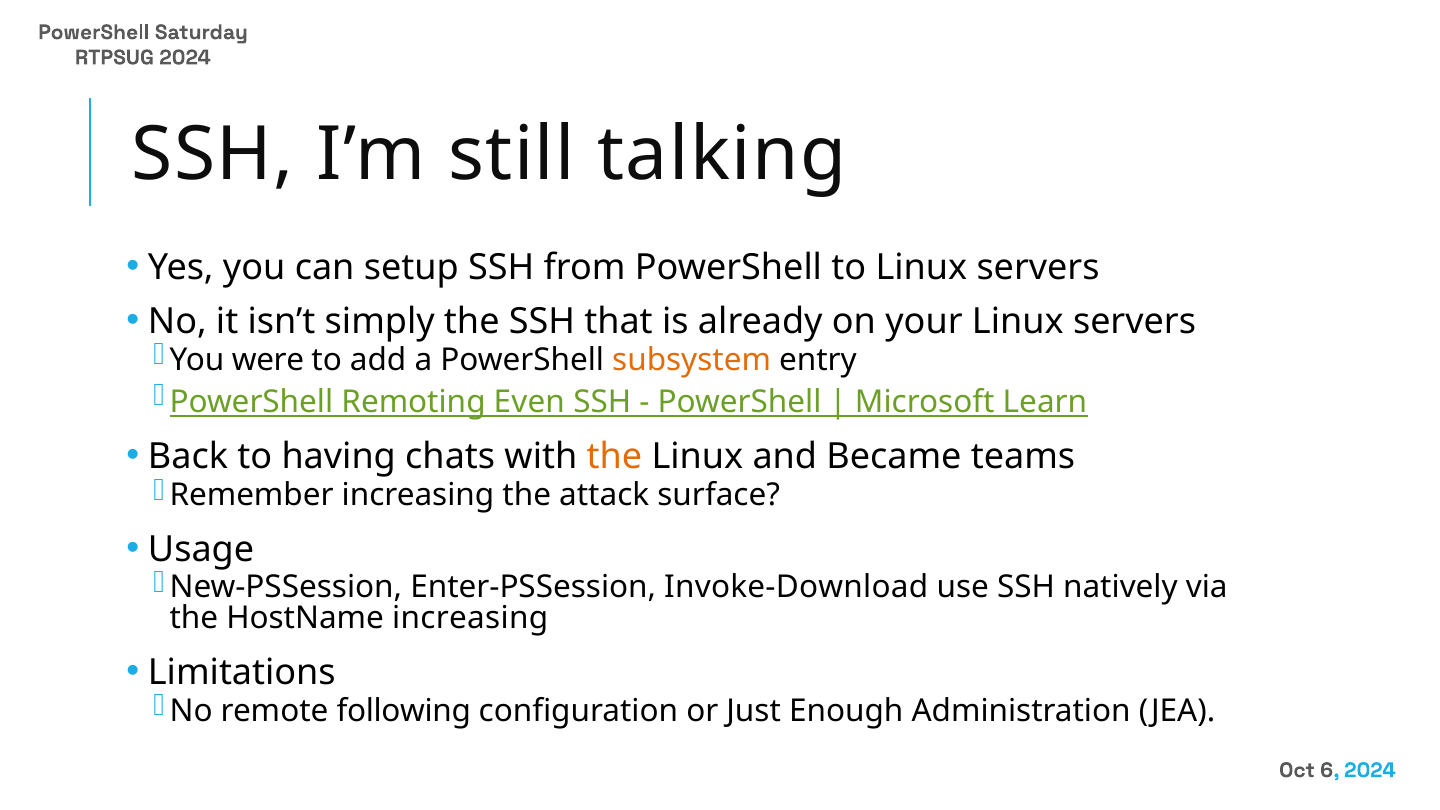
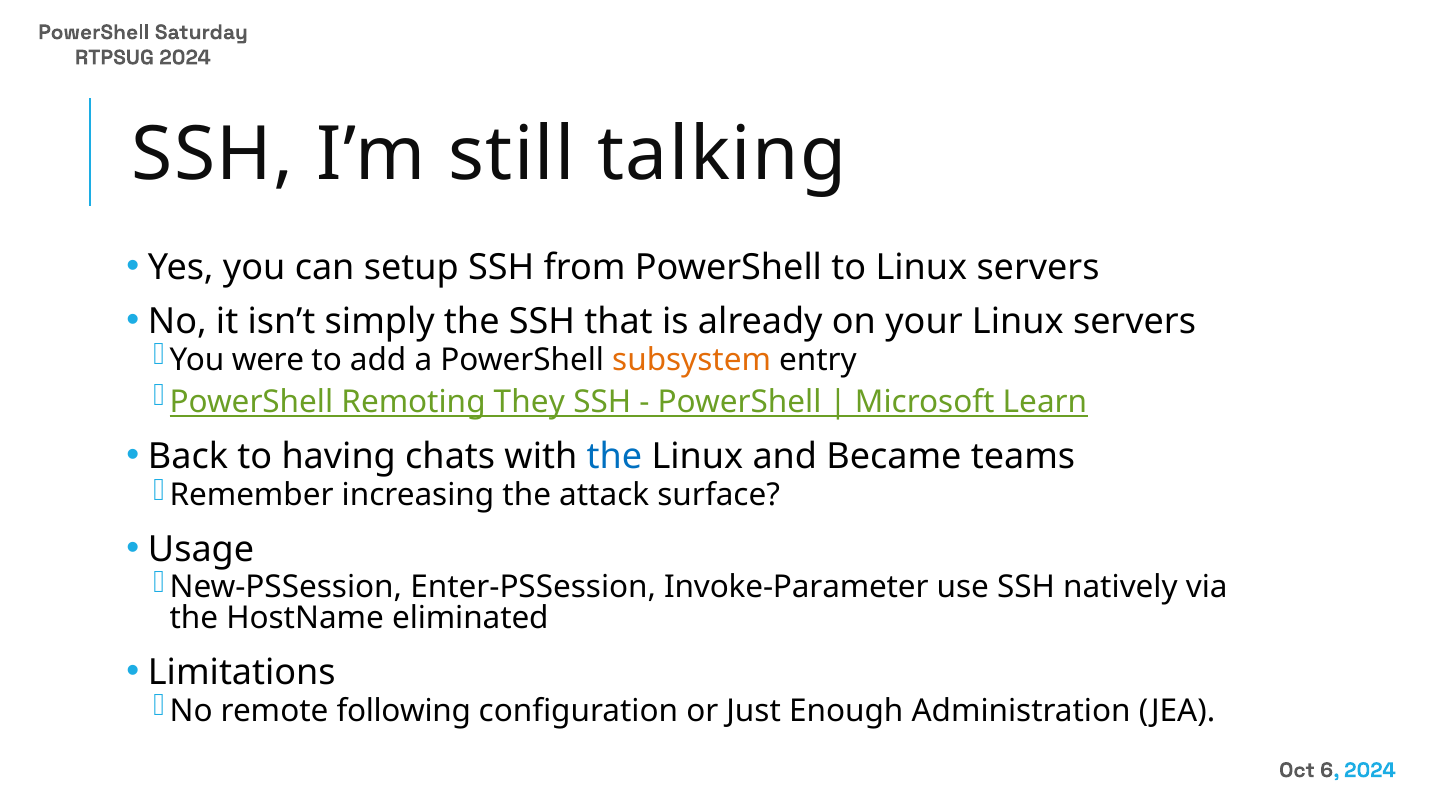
Even: Even -> They
the at (614, 457) colour: orange -> blue
Invoke-Download: Invoke-Download -> Invoke-Parameter
HostName increasing: increasing -> eliminated
